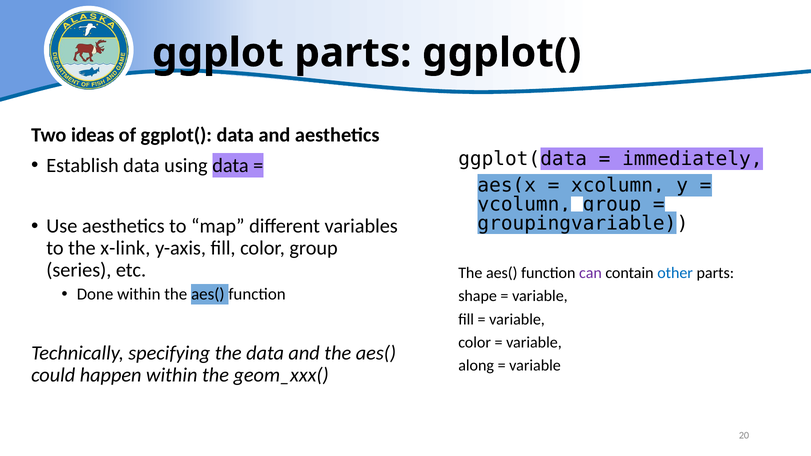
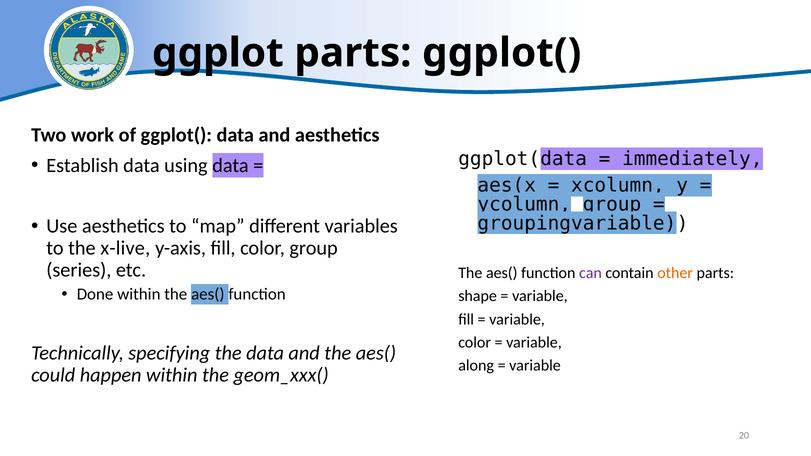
ideas: ideas -> work
x-link: x-link -> x-live
other colour: blue -> orange
